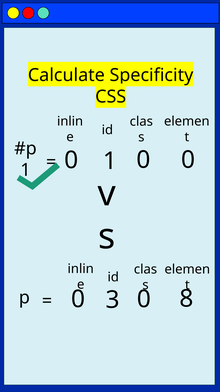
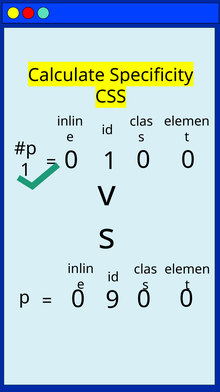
3: 3 -> 9
8 at (186, 298): 8 -> 0
